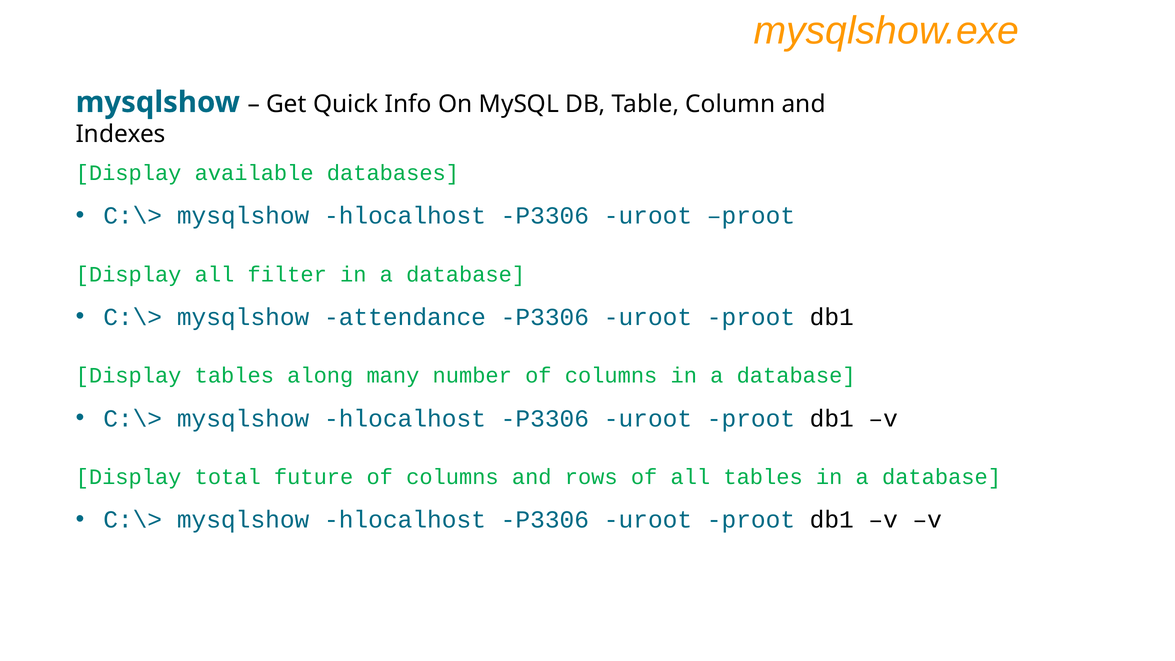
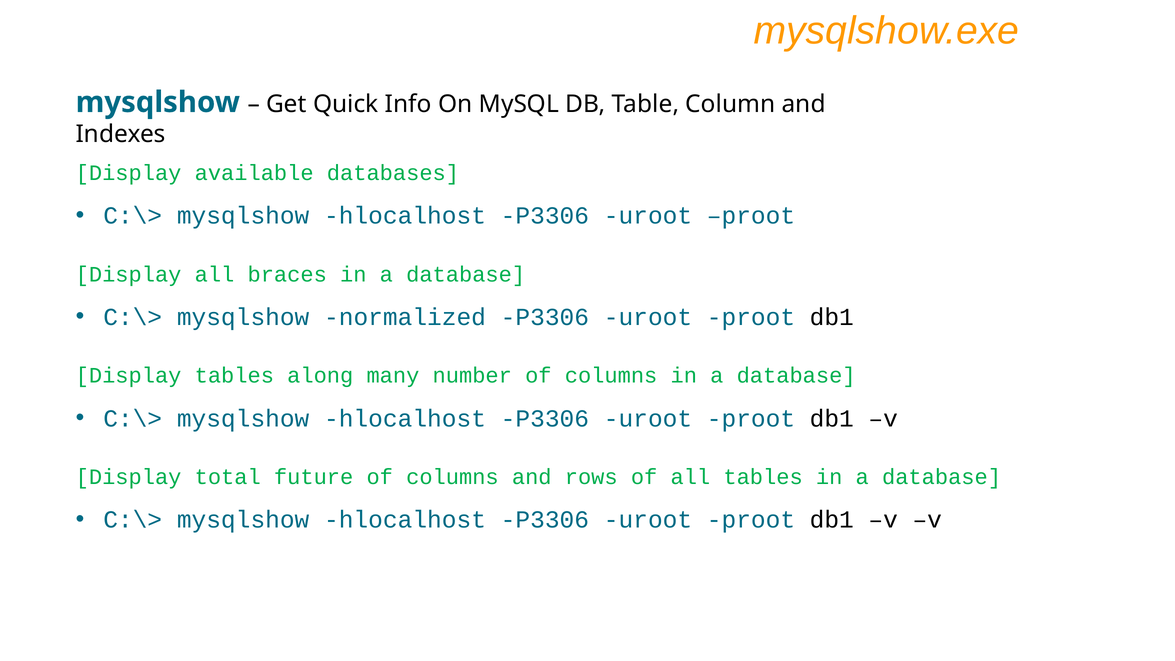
filter: filter -> braces
attendance: attendance -> normalized
